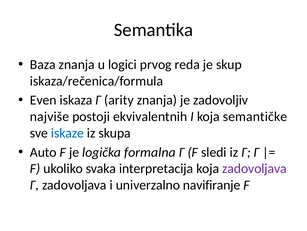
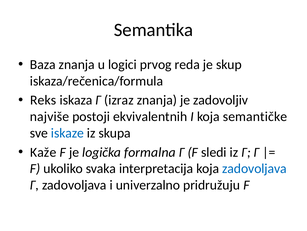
Even: Even -> Reks
arity: arity -> izraz
Auto: Auto -> Kaže
zadovoljava at (254, 168) colour: purple -> blue
navifiranje: navifiranje -> pridružuju
